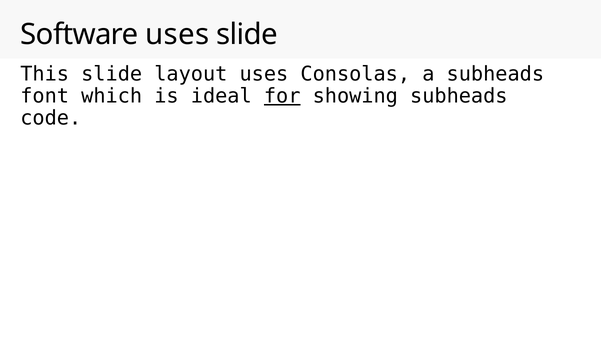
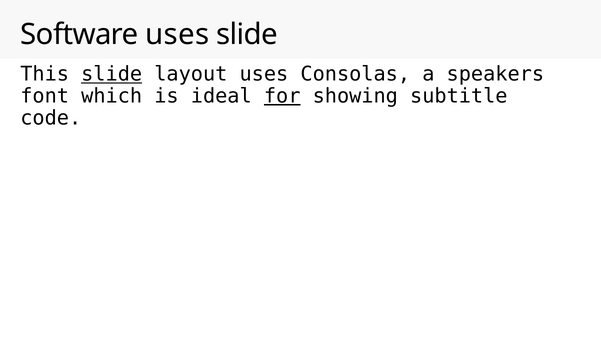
slide at (112, 74) underline: none -> present
a subheads: subheads -> speakers
showing subheads: subheads -> subtitle
